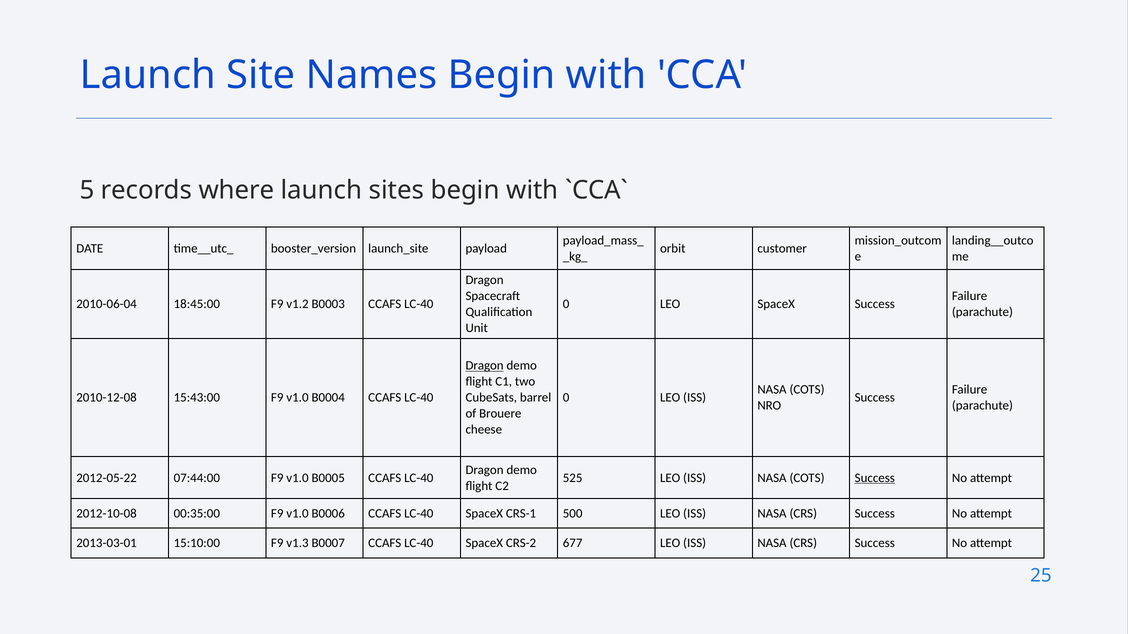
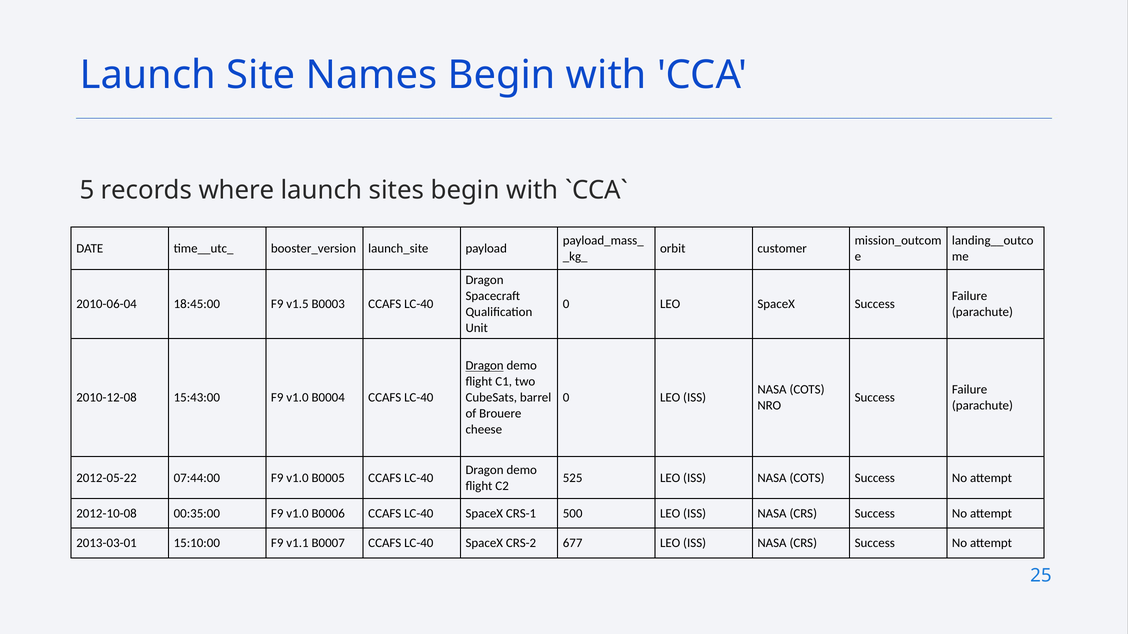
v1.2: v1.2 -> v1.5
Success at (875, 478) underline: present -> none
v1.3: v1.3 -> v1.1
